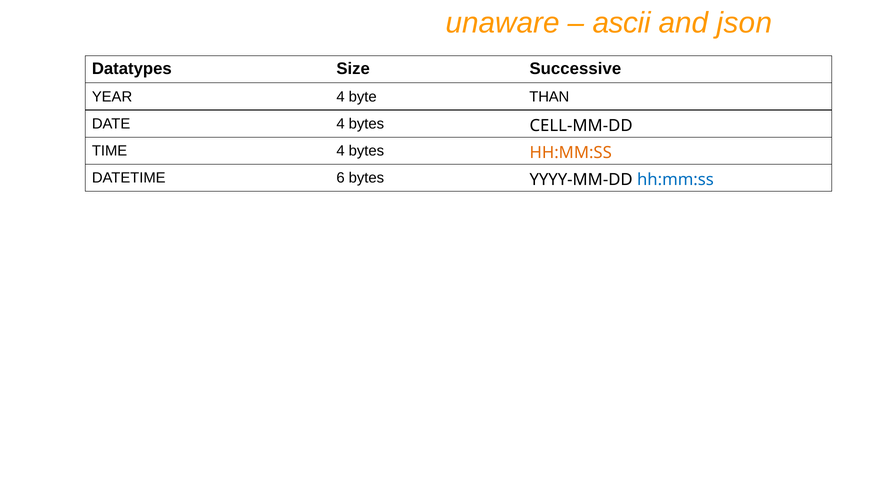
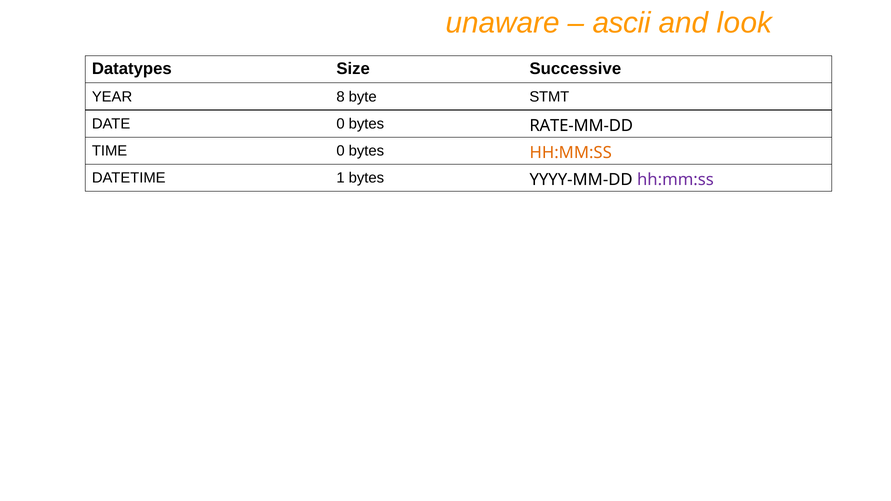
json: json -> look
YEAR 4: 4 -> 8
THAN: THAN -> STMT
DATE 4: 4 -> 0
CELL-MM-DD: CELL-MM-DD -> RATE-MM-DD
TIME 4: 4 -> 0
6: 6 -> 1
hh:mm:ss at (675, 180) colour: blue -> purple
